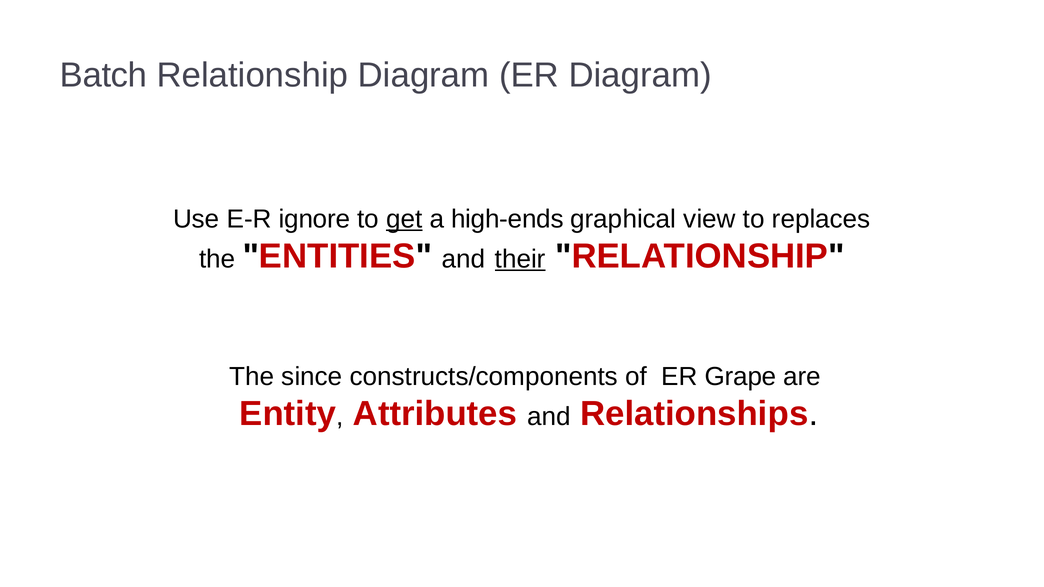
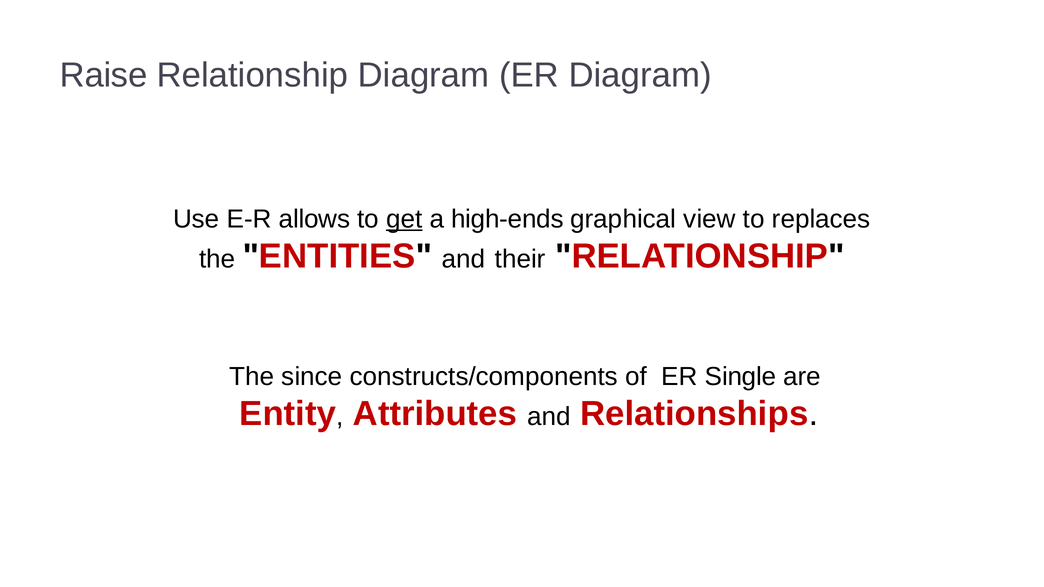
Batch: Batch -> Raise
ignore: ignore -> allows
their underline: present -> none
Grape: Grape -> Single
